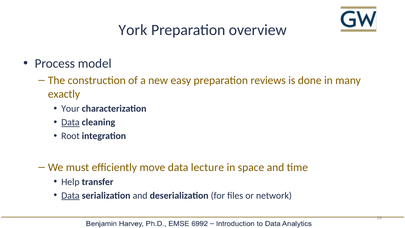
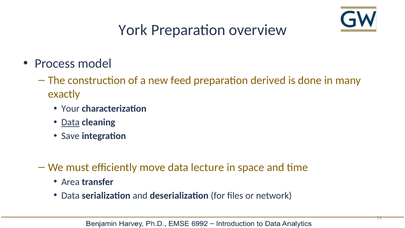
easy: easy -> feed
reviews: reviews -> derived
Root: Root -> Save
Help: Help -> Area
Data at (70, 195) underline: present -> none
